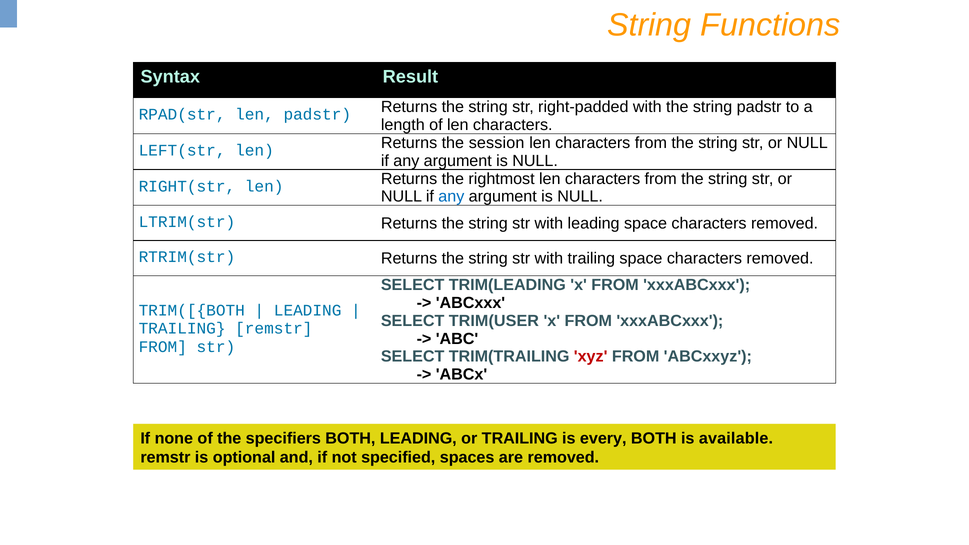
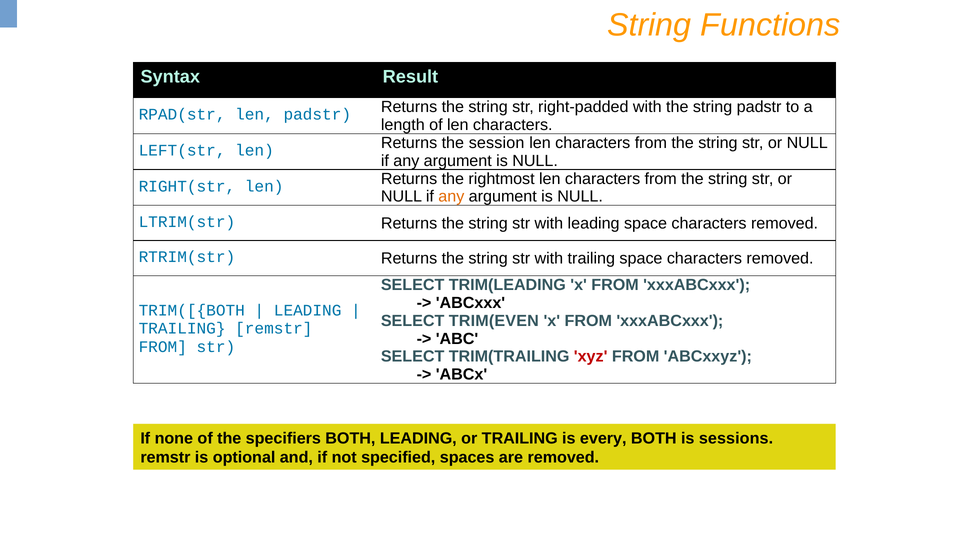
any at (451, 197) colour: blue -> orange
TRIM(USER: TRIM(USER -> TRIM(EVEN
available: available -> sessions
